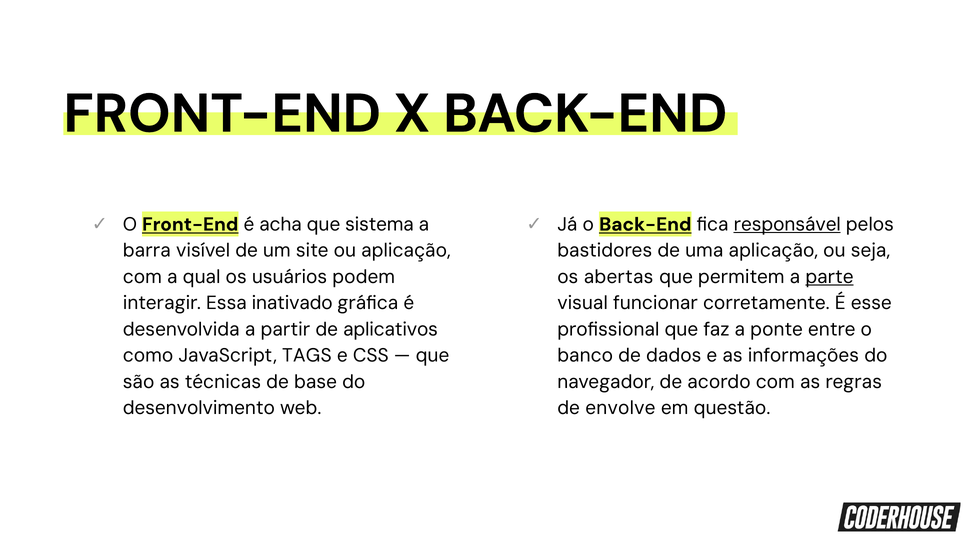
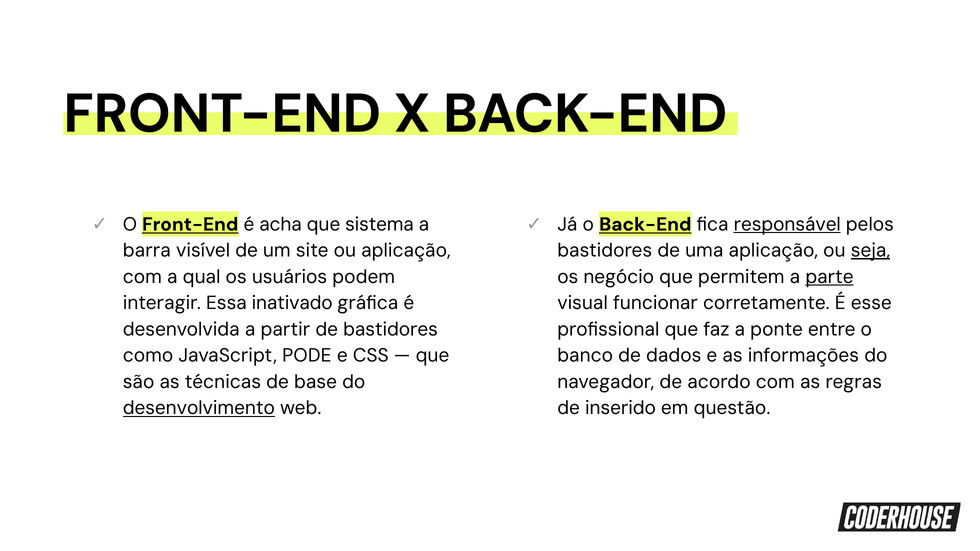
seja underline: none -> present
abertas: abertas -> negócio
de aplicativos: aplicativos -> bastidores
TAGS: TAGS -> PODE
desenvolvimento underline: none -> present
envolve: envolve -> inserido
